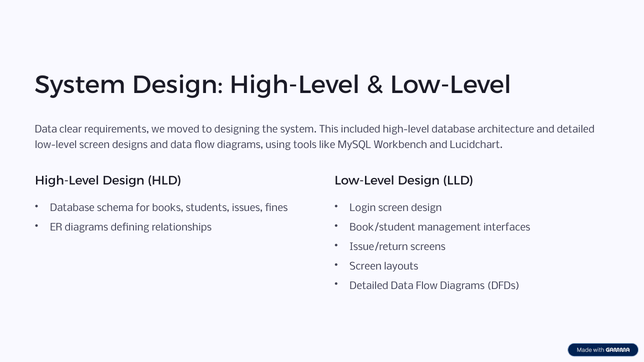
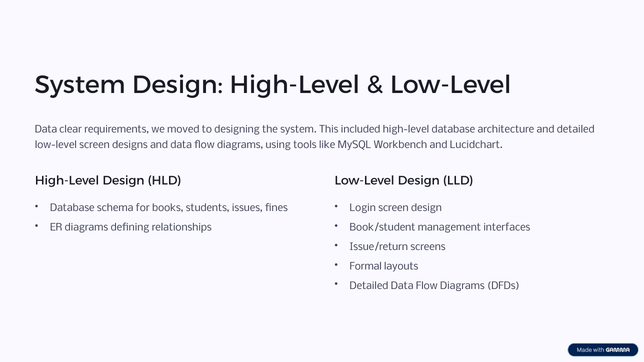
Screen at (366, 267): Screen -> Formal
